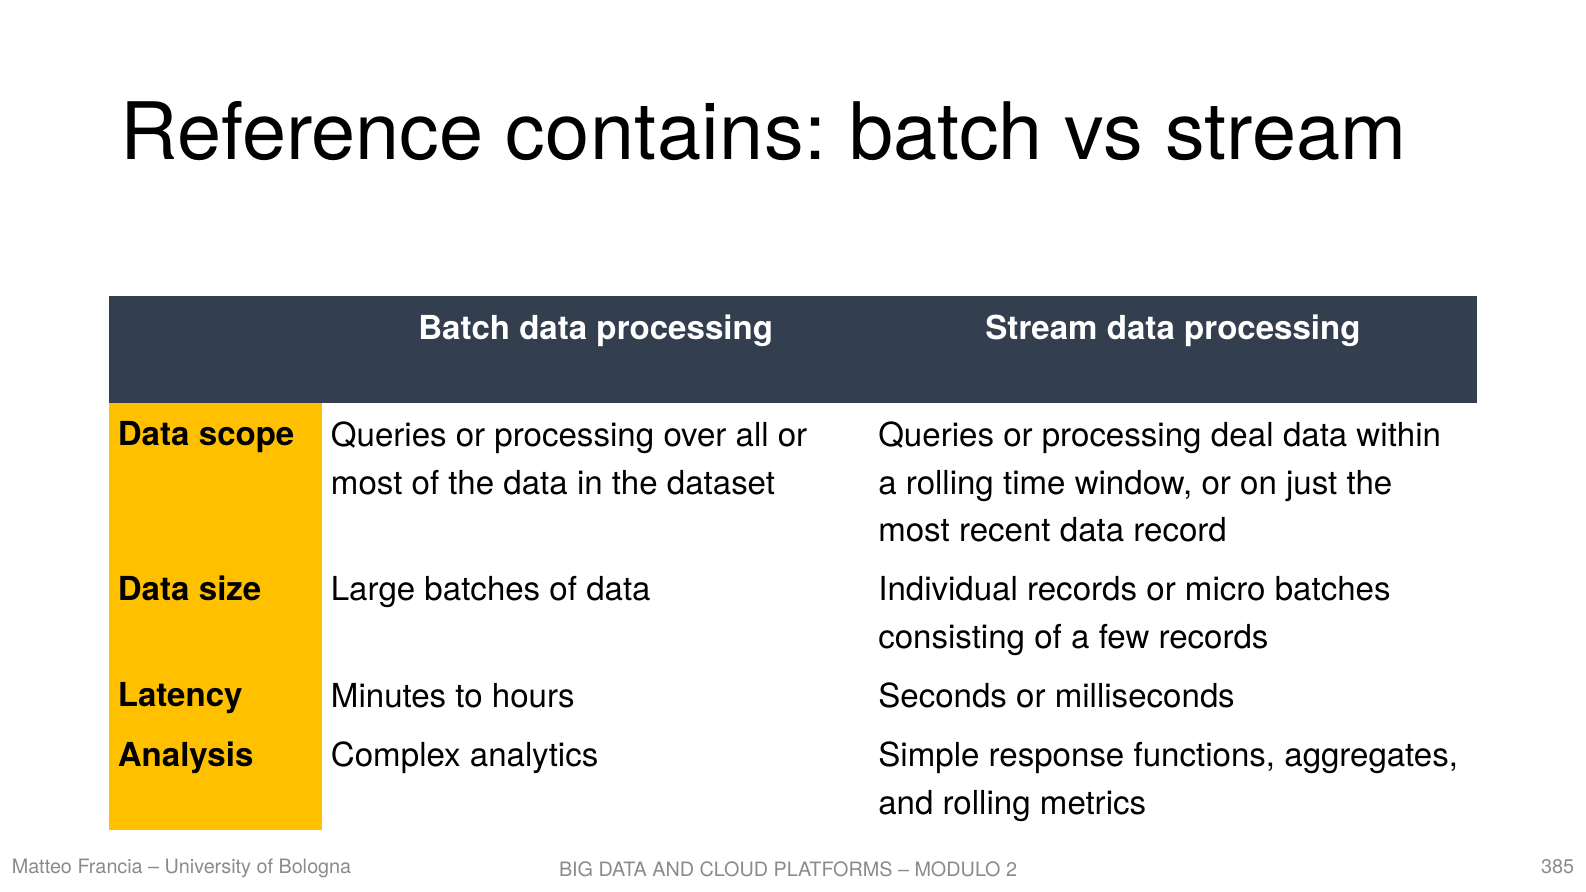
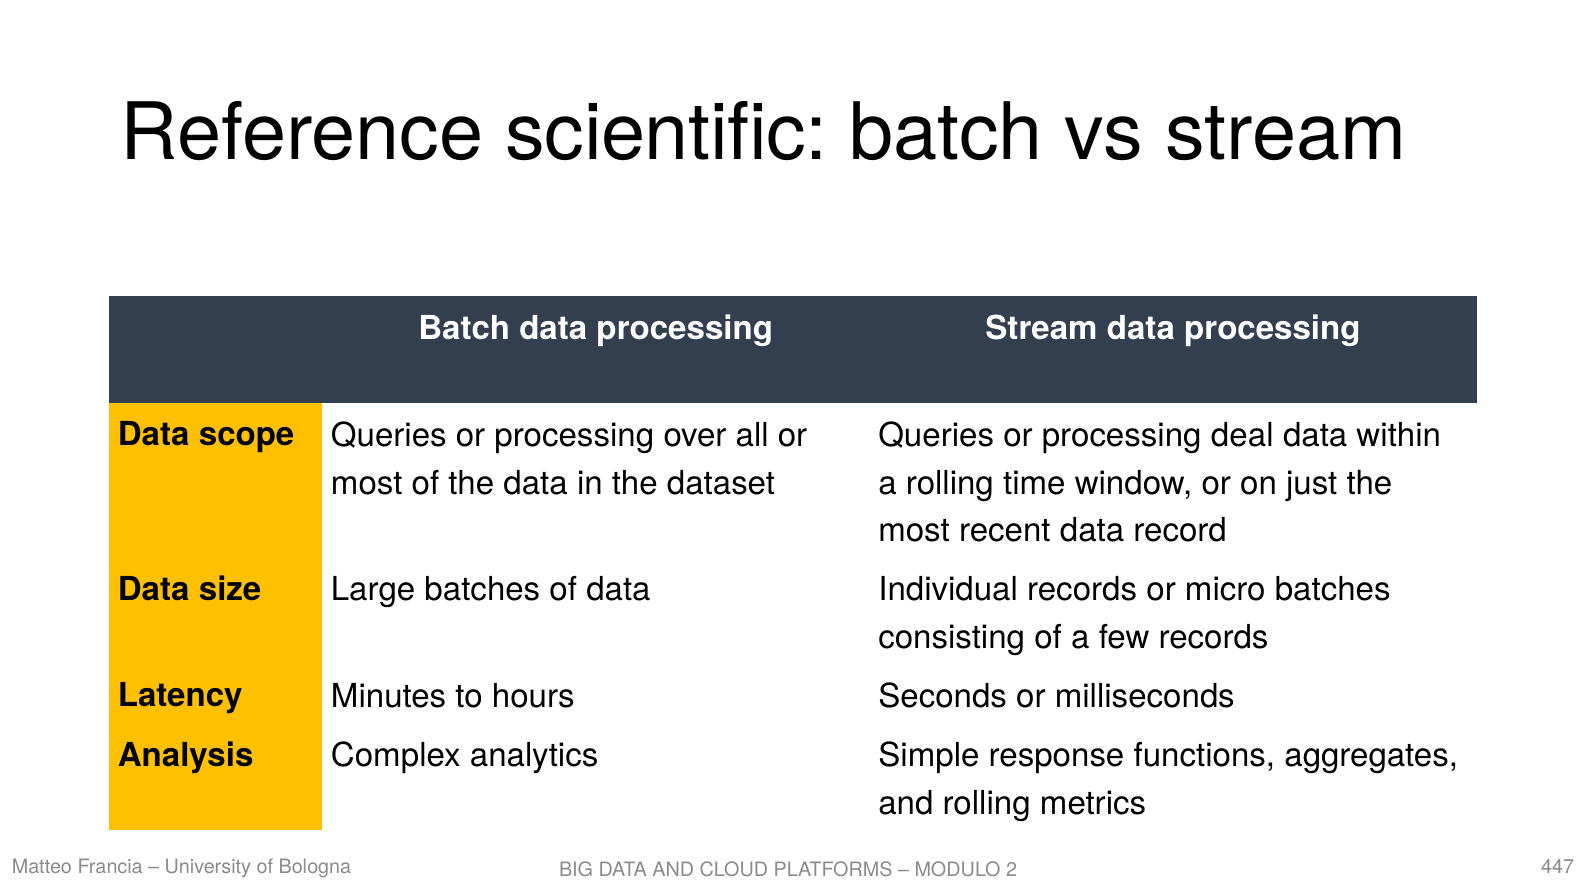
contains: contains -> scientific
385: 385 -> 447
